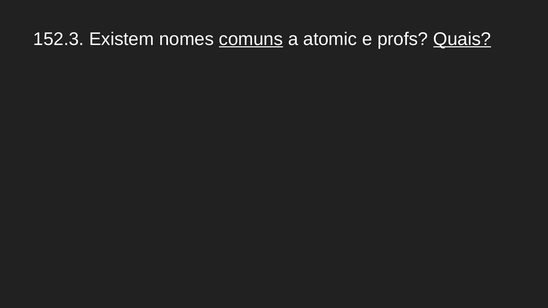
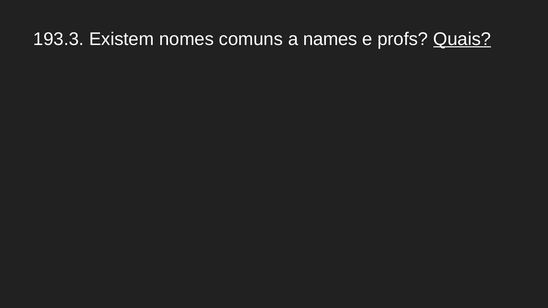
152.3: 152.3 -> 193.3
comuns underline: present -> none
atomic: atomic -> names
